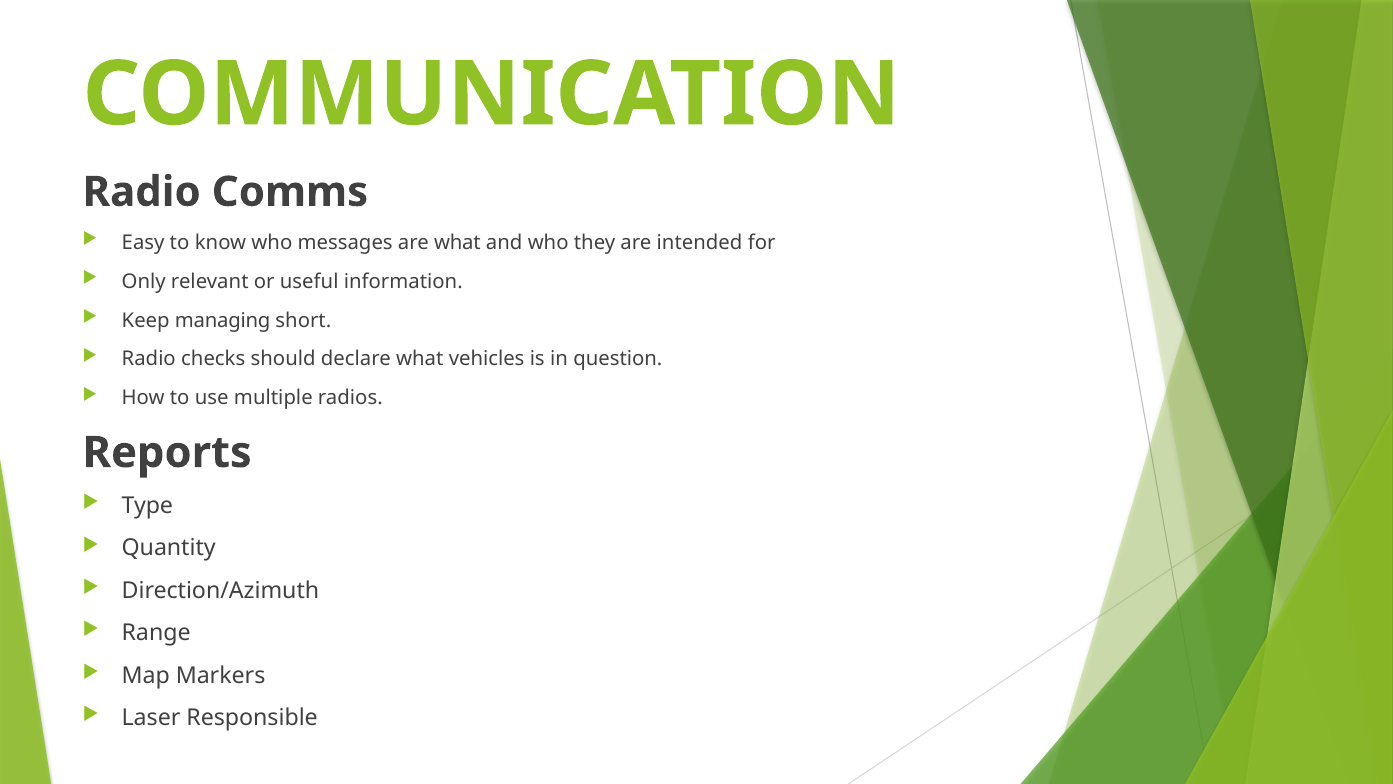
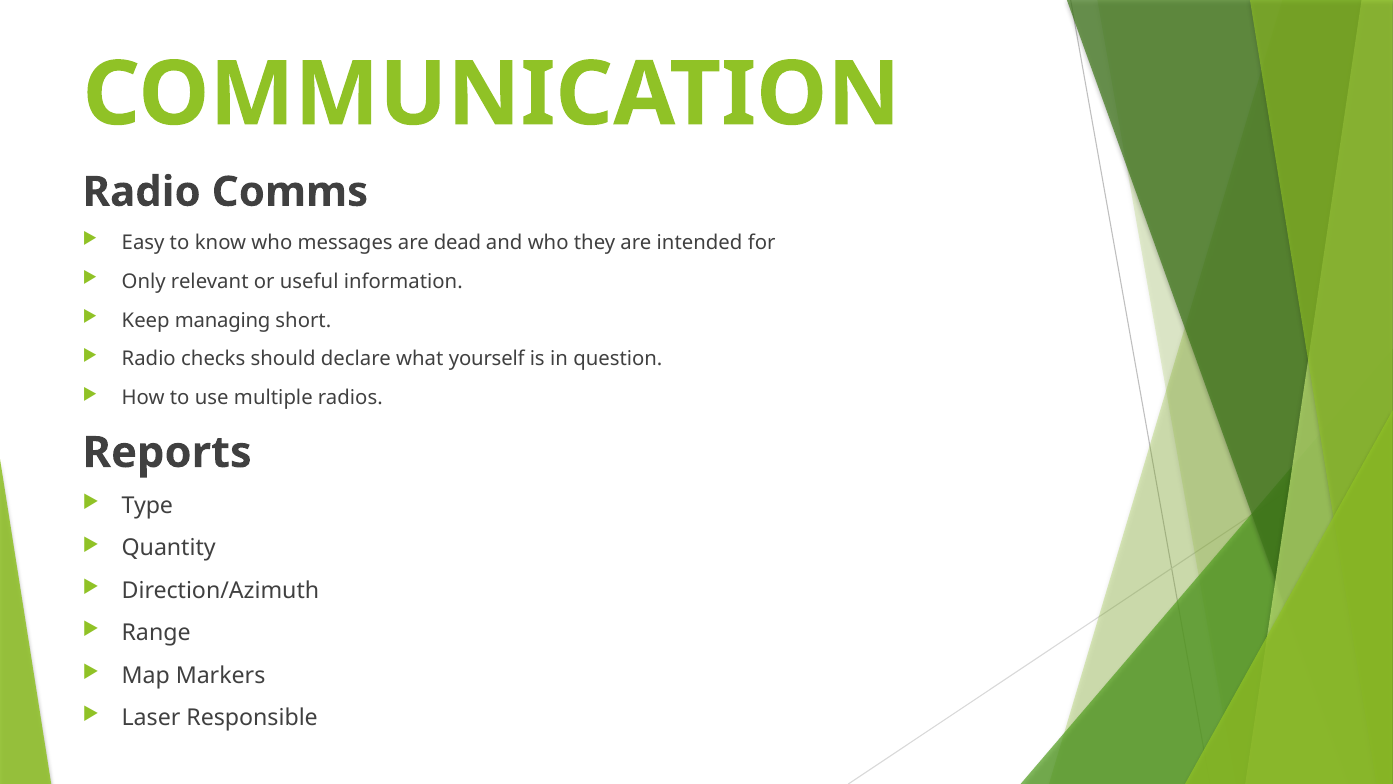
are what: what -> dead
vehicles: vehicles -> yourself
